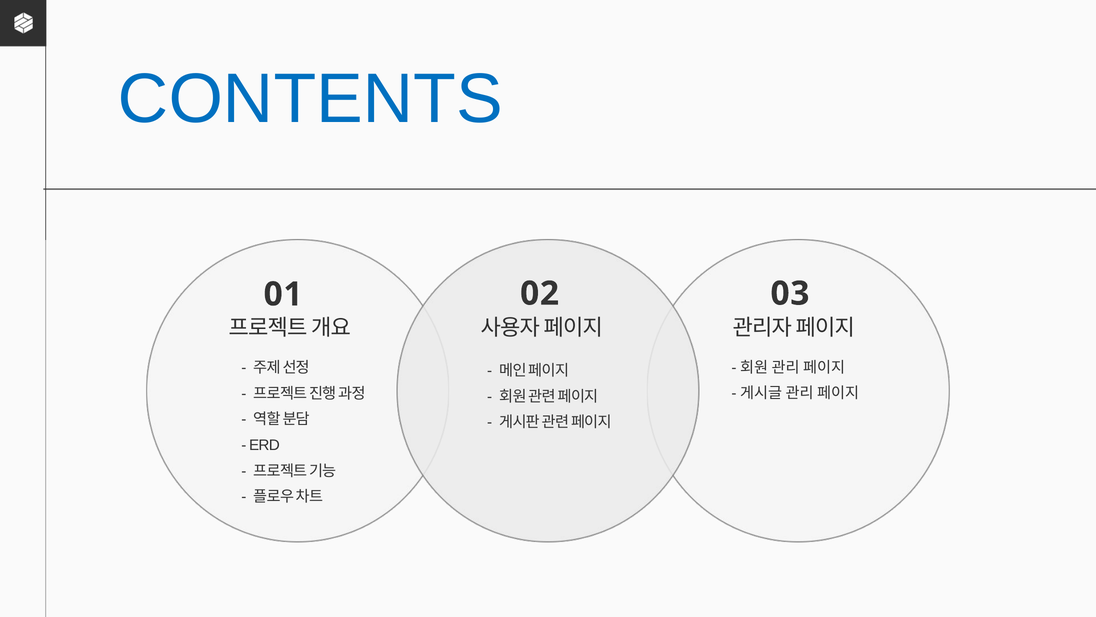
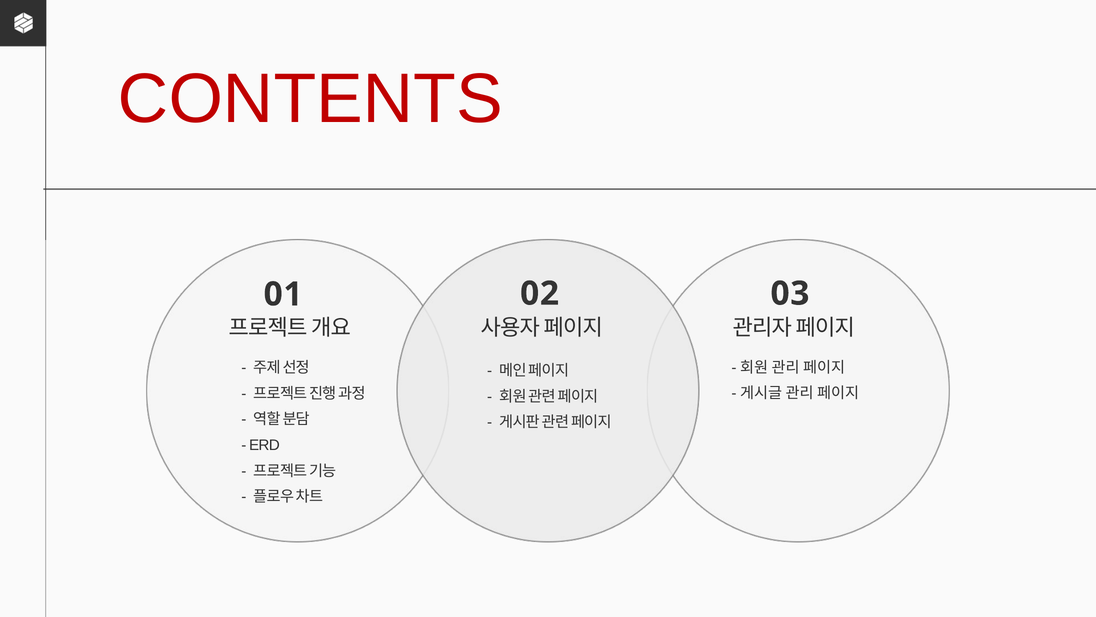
CONTENTS colour: blue -> red
